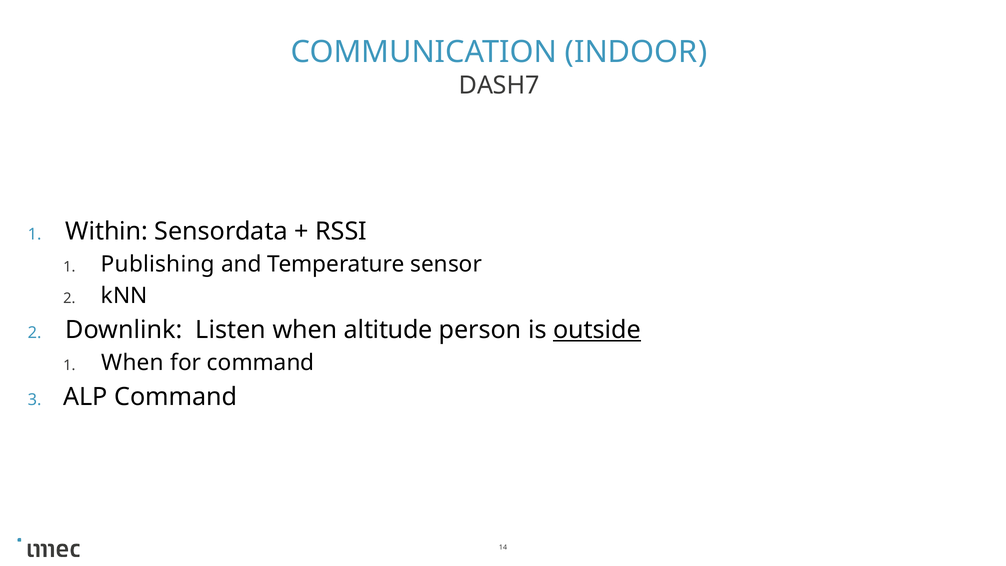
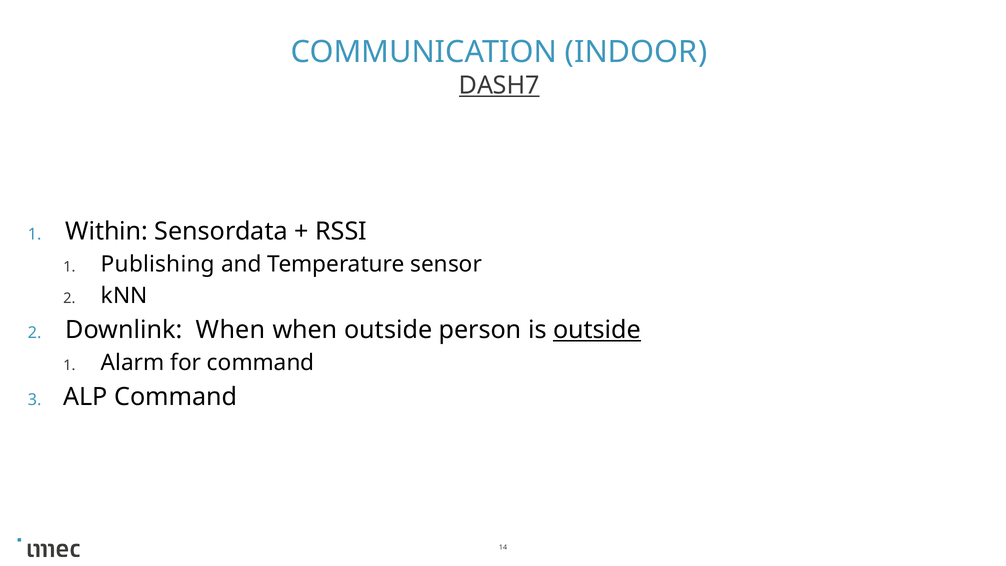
DASH7 underline: none -> present
Downlink Listen: Listen -> When
when altitude: altitude -> outside
When at (133, 363): When -> Alarm
